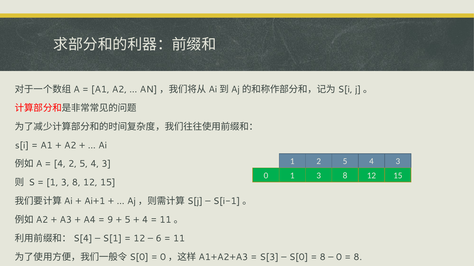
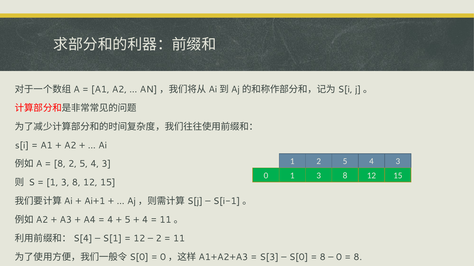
4 at (60, 164): 4 -> 8
9 at (110, 220): 9 -> 4
6 at (159, 239): 6 -> 2
